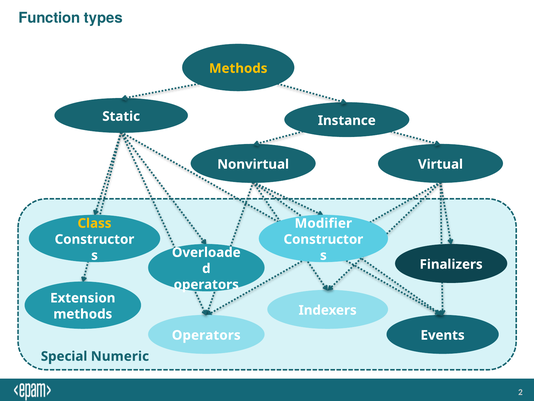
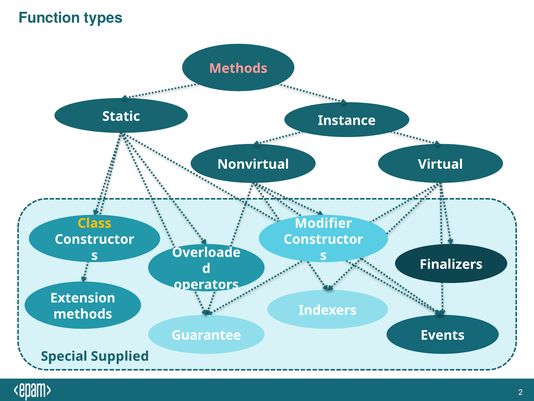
Methods at (238, 68) colour: yellow -> pink
Operators at (206, 335): Operators -> Guarantee
Numeric: Numeric -> Supplied
